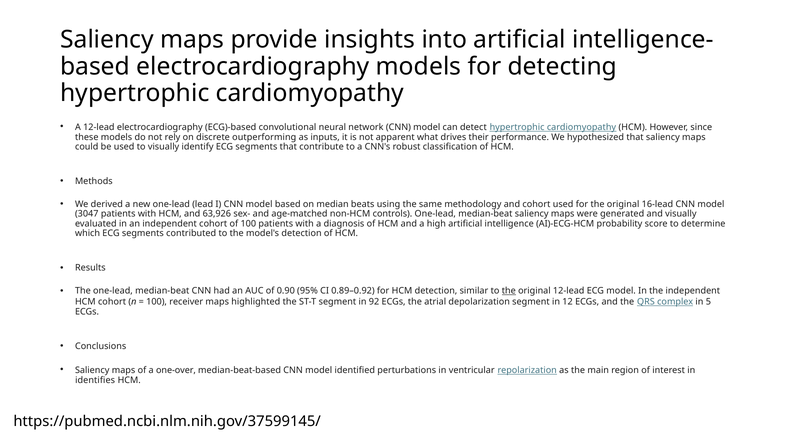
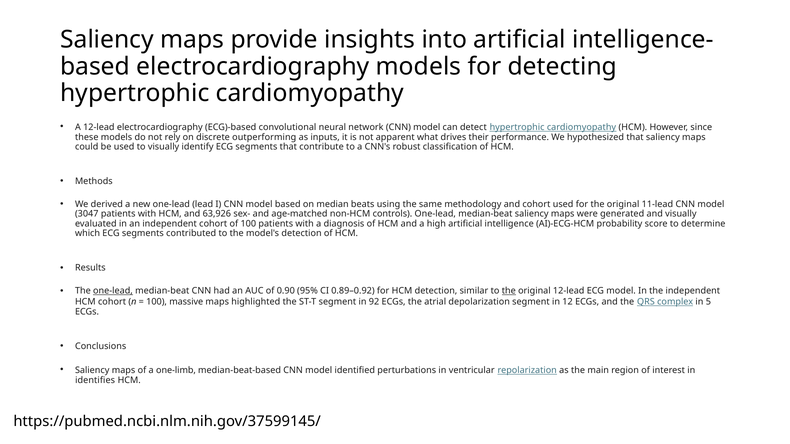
16‑lead: 16‑lead -> 11‑lead
one‑lead at (113, 291) underline: none -> present
receiver: receiver -> massive
one‑over: one‑over -> one‑limb
